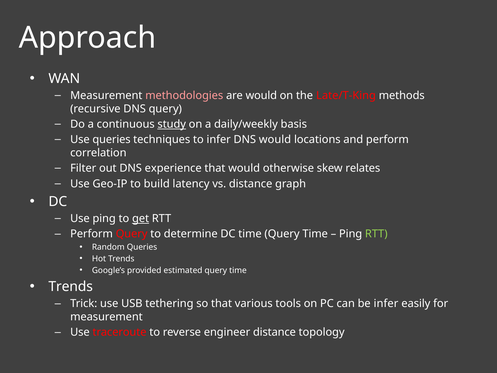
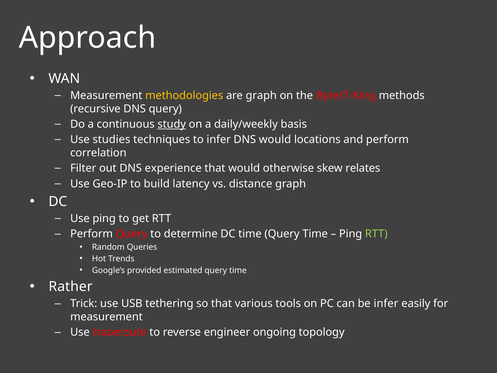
methodologies colour: pink -> yellow
are would: would -> graph
Late/T-King: Late/T-King -> Byte/T-King
Use queries: queries -> studies
get underline: present -> none
Trends at (71, 287): Trends -> Rather
engineer distance: distance -> ongoing
